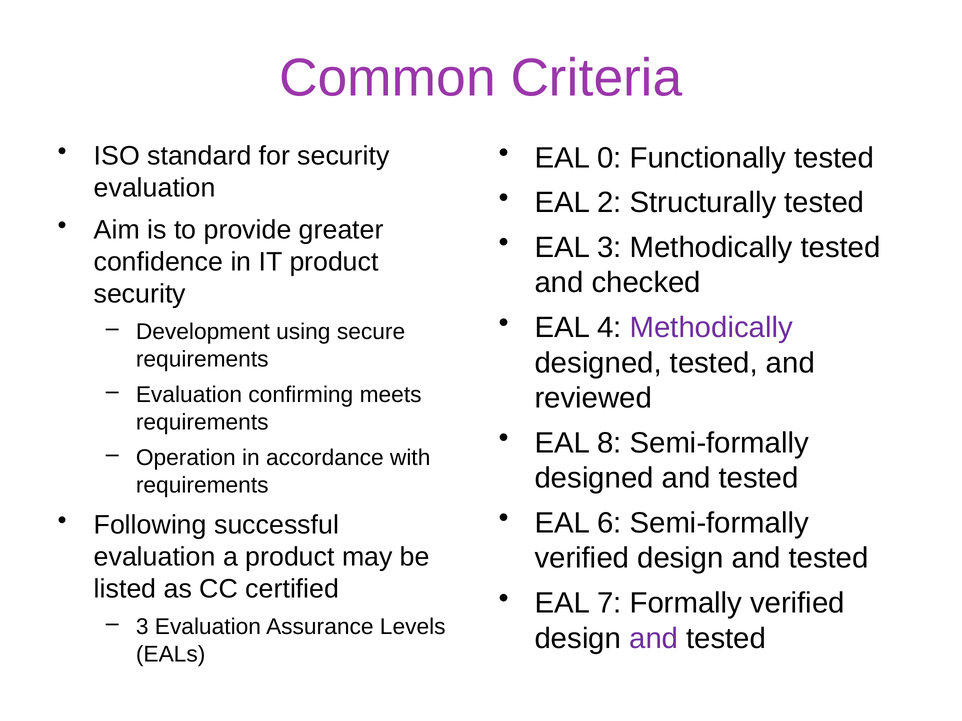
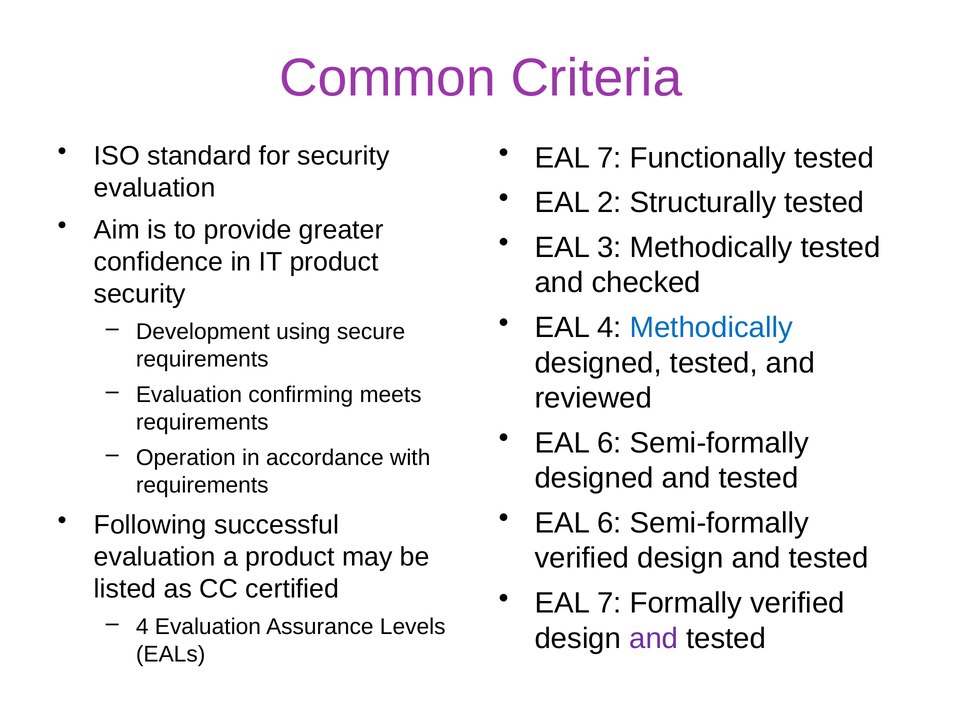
0 at (609, 158): 0 -> 7
Methodically at (711, 328) colour: purple -> blue
8 at (609, 443): 8 -> 6
3 at (142, 627): 3 -> 4
